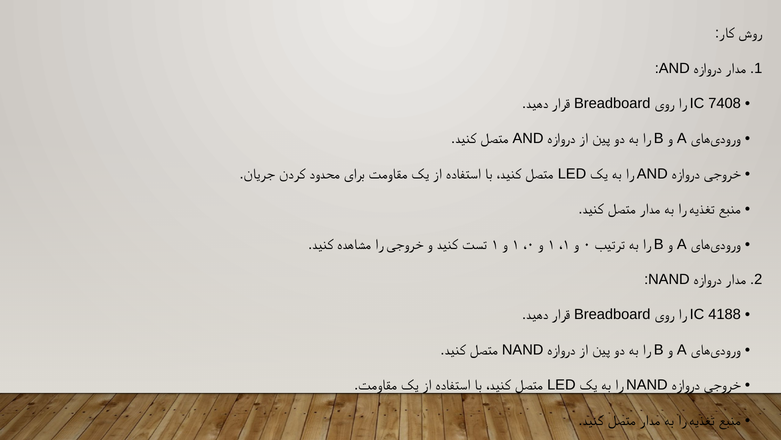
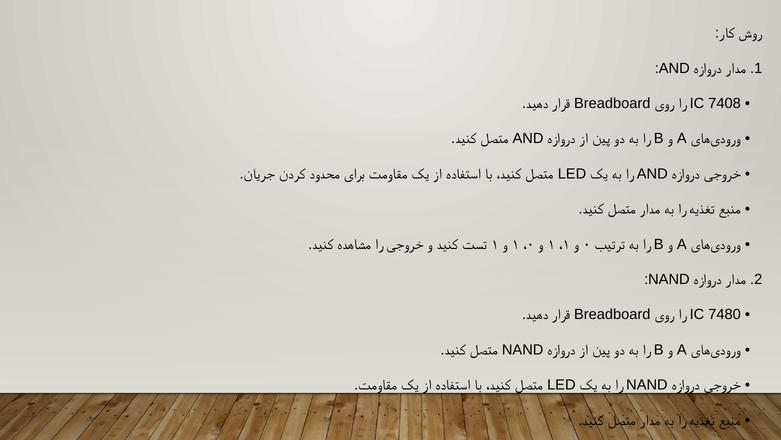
4188: 4188 -> 7480
